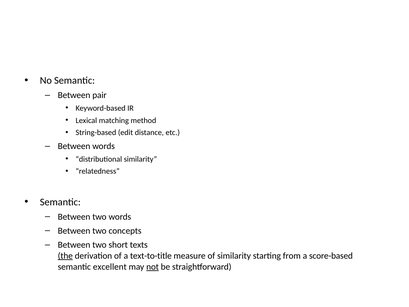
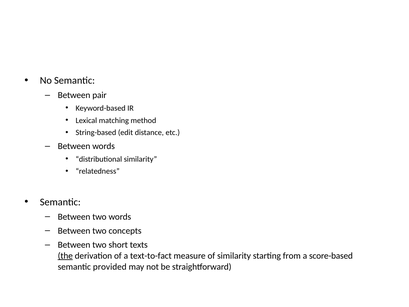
text-to-title: text-to-title -> text-to-fact
excellent: excellent -> provided
not underline: present -> none
